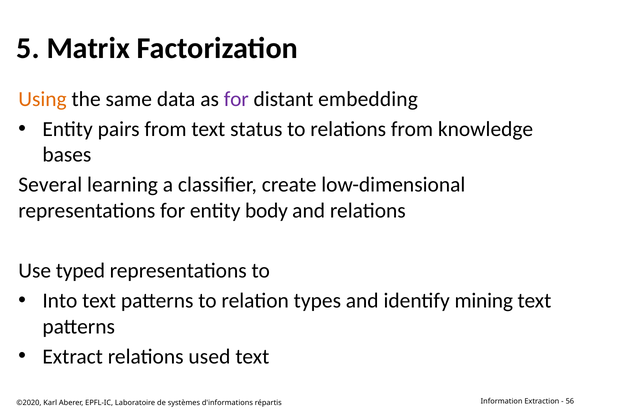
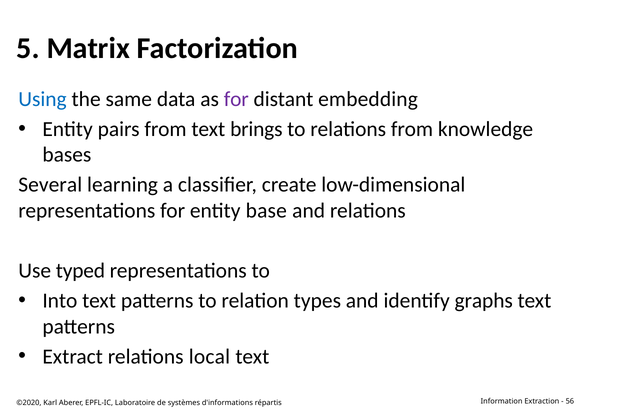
Using colour: orange -> blue
status: status -> brings
body: body -> base
mining: mining -> graphs
used: used -> local
